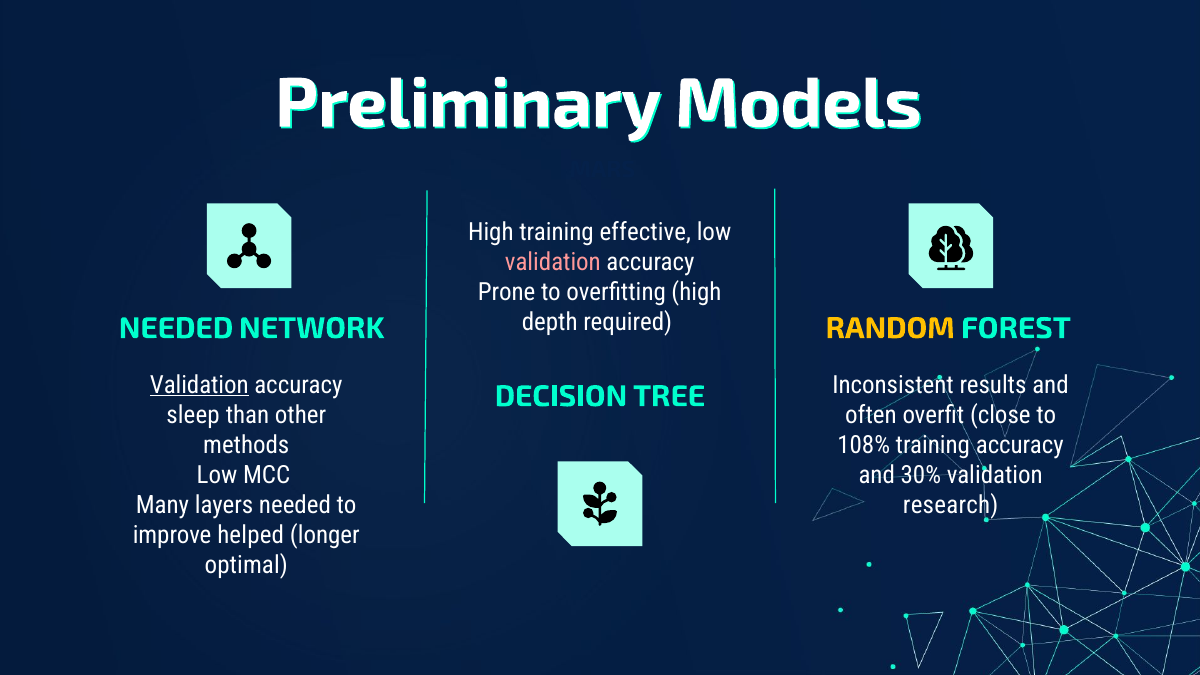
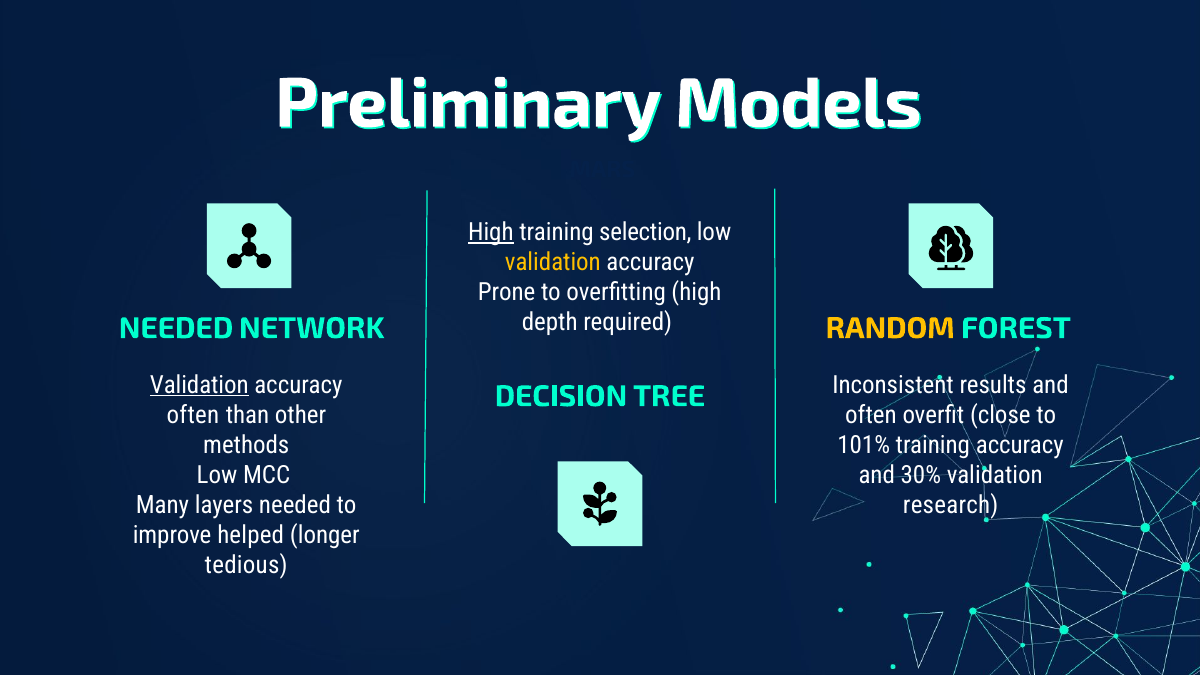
High at (491, 232) underline: none -> present
effective: effective -> selection
validation at (553, 262) colour: pink -> yellow
sleep at (193, 415): sleep -> often
108%: 108% -> 101%
optimal: optimal -> tedious
